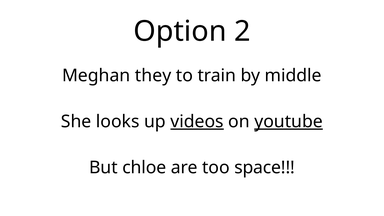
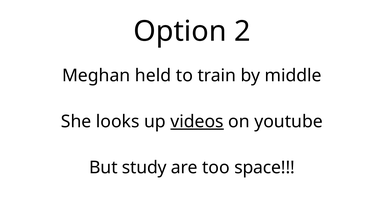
they: they -> held
youtube underline: present -> none
chloe: chloe -> study
